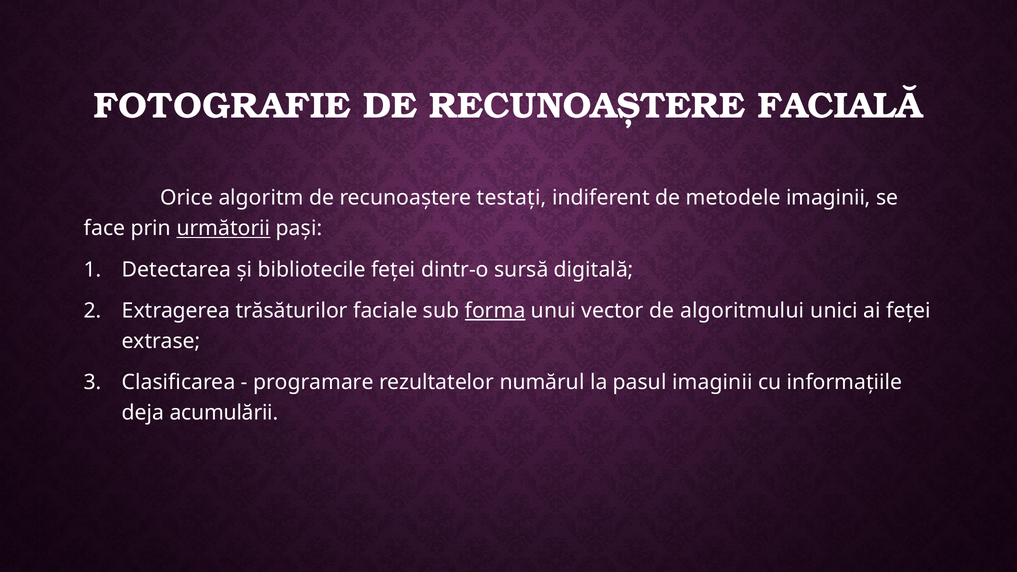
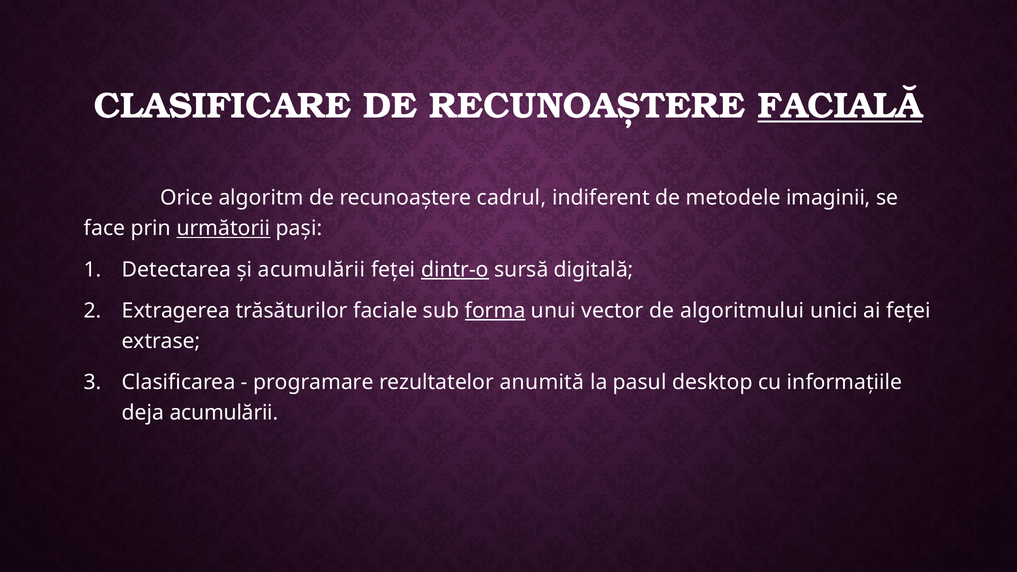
FOTOGRAFIE: FOTOGRAFIE -> CLASIFICARE
FACIALĂ underline: none -> present
testați: testați -> cadrul
și bibliotecile: bibliotecile -> acumulării
dintr-o underline: none -> present
numărul: numărul -> anumită
pasul imaginii: imaginii -> desktop
